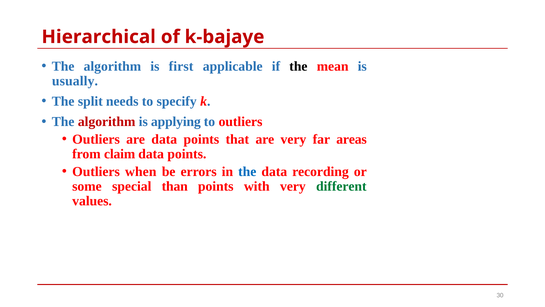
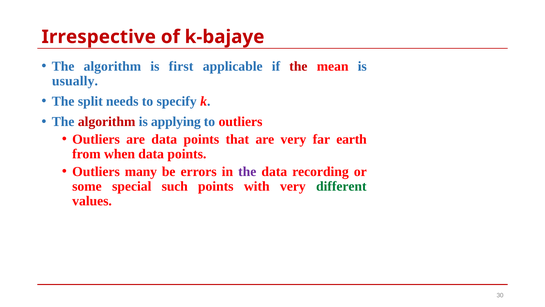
Hierarchical: Hierarchical -> Irrespective
the at (298, 66) colour: black -> red
areas: areas -> earth
claim: claim -> when
when: when -> many
the at (247, 171) colour: blue -> purple
than: than -> such
